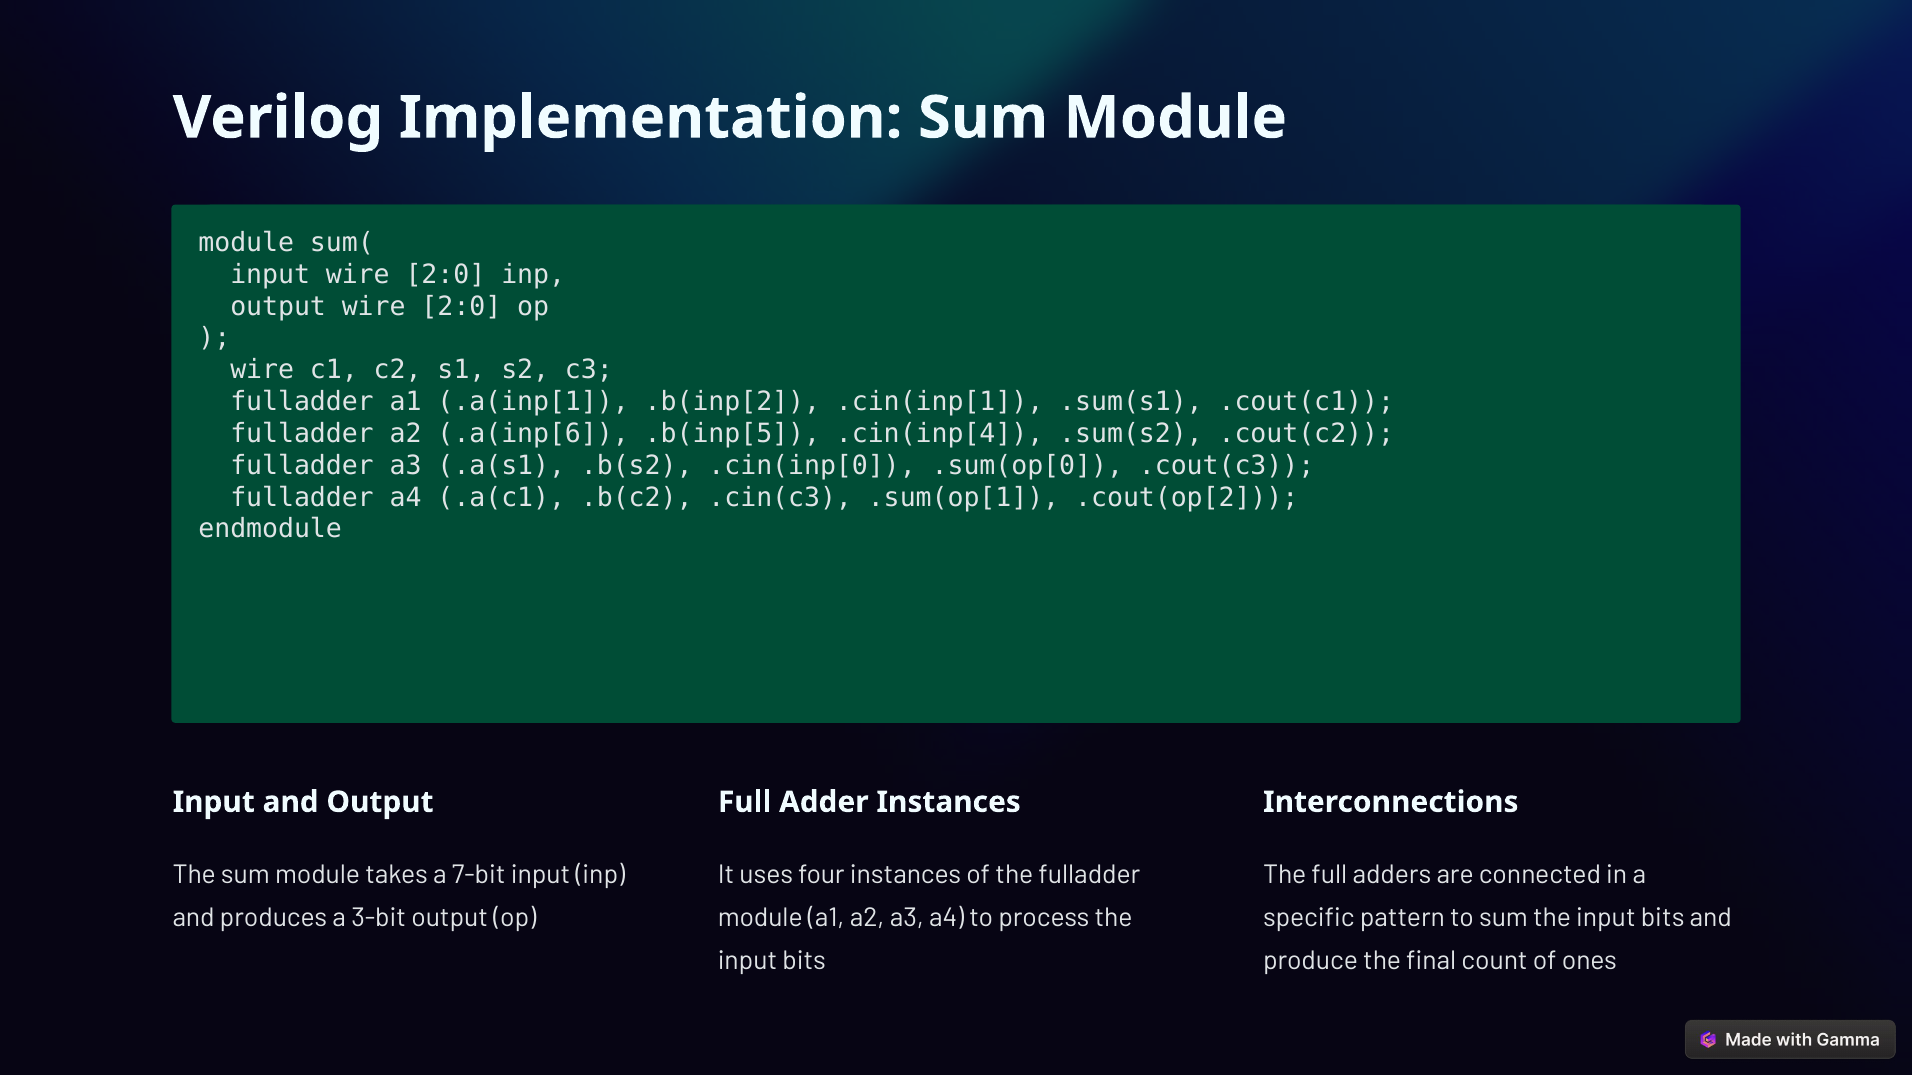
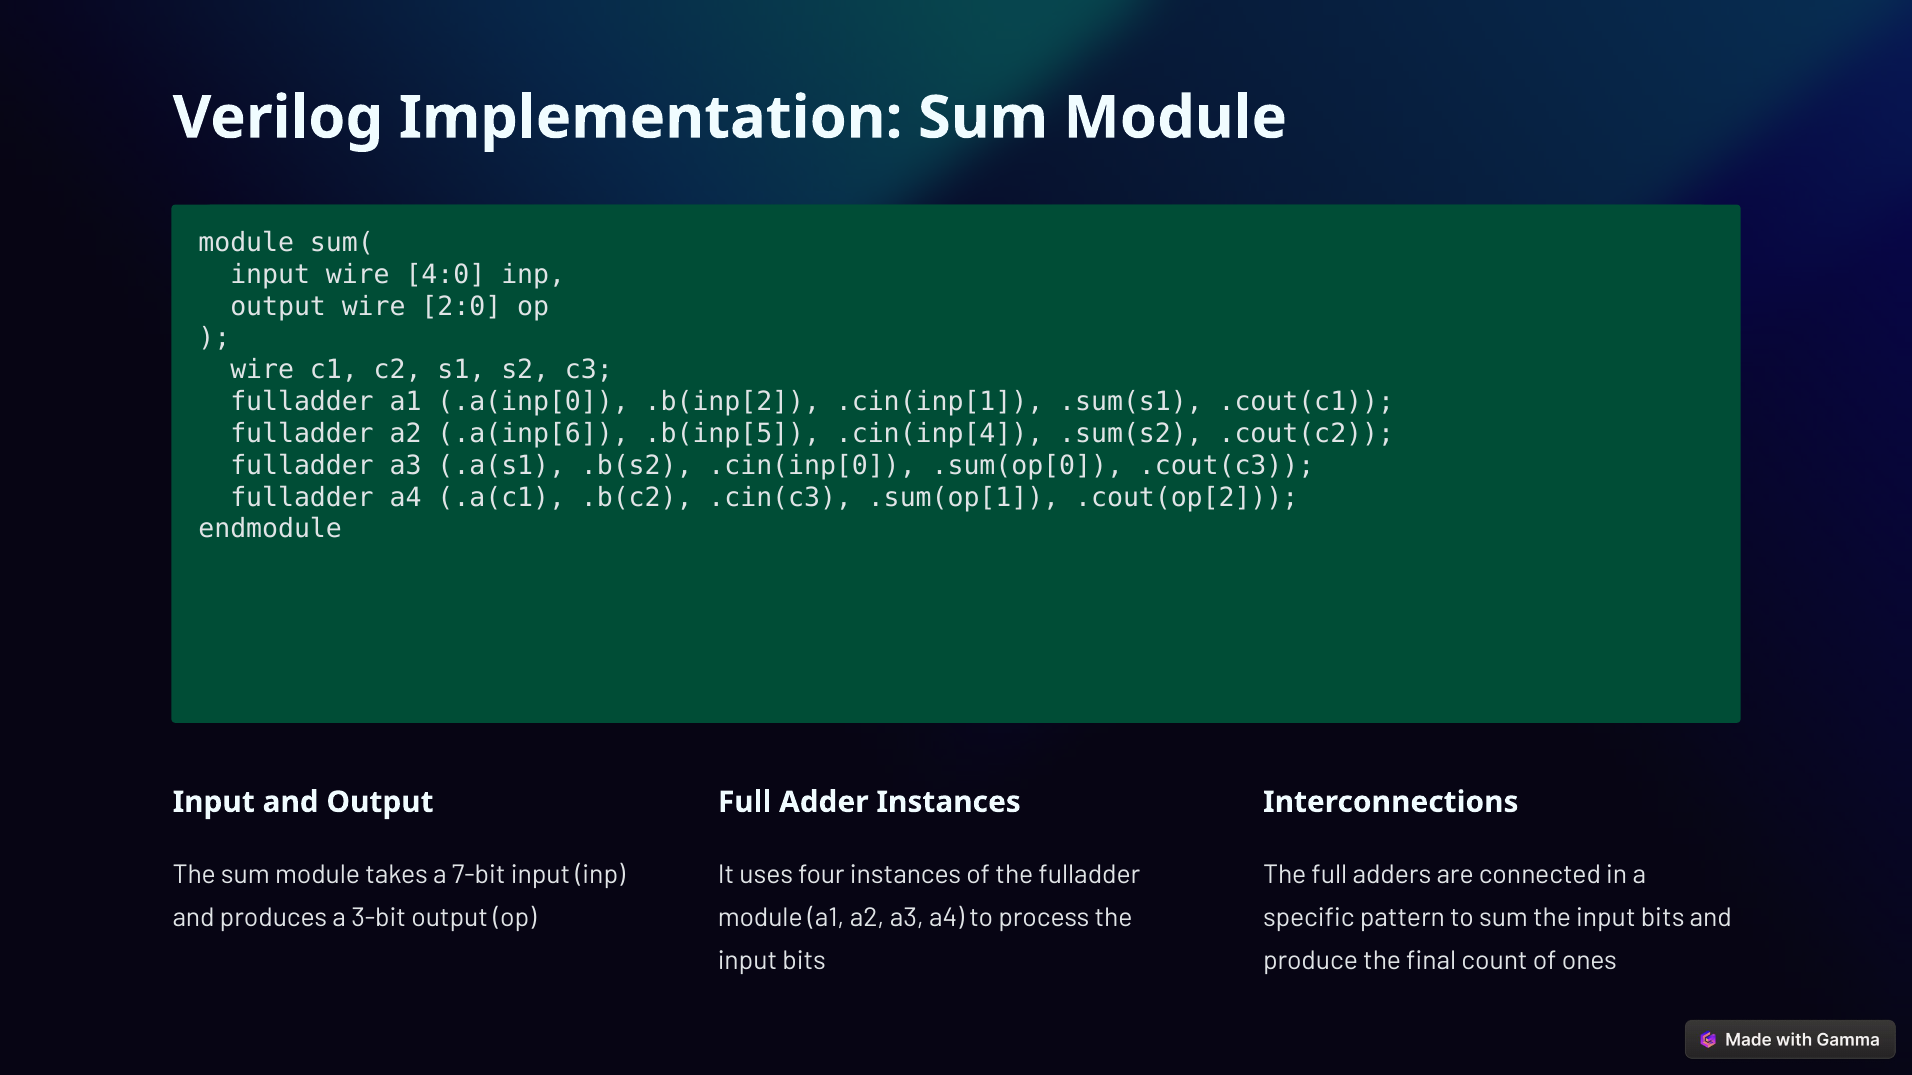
input wire 2:0: 2:0 -> 4:0
.a(inp[1: .a(inp[1 -> .a(inp[0
